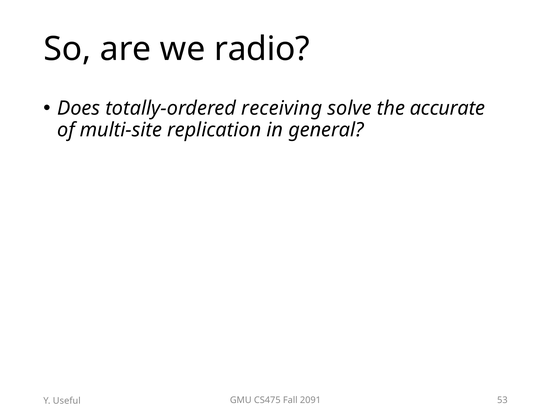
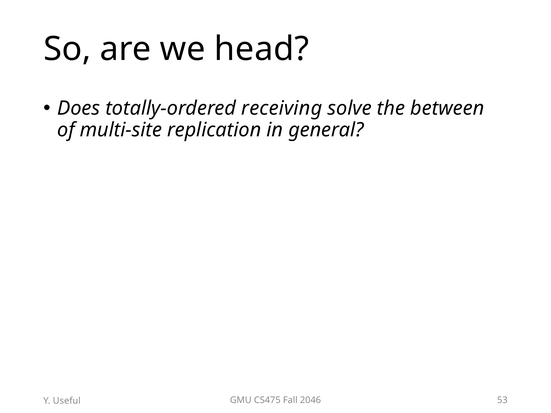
radio: radio -> head
accurate: accurate -> between
2091: 2091 -> 2046
